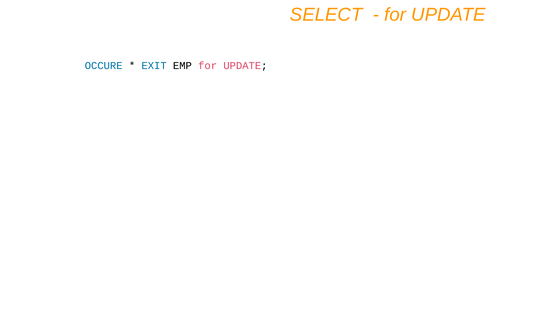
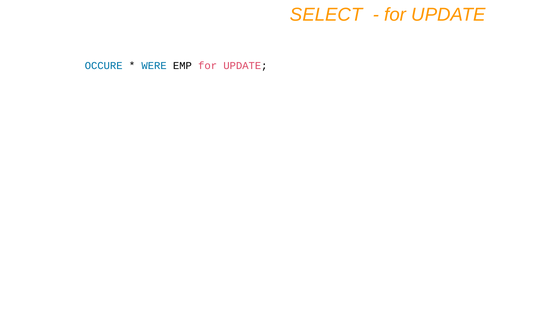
EXIT: EXIT -> WERE
